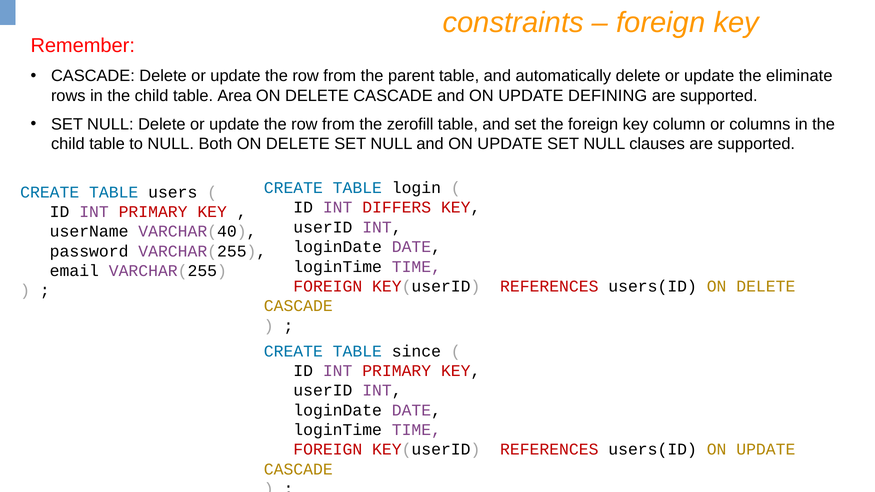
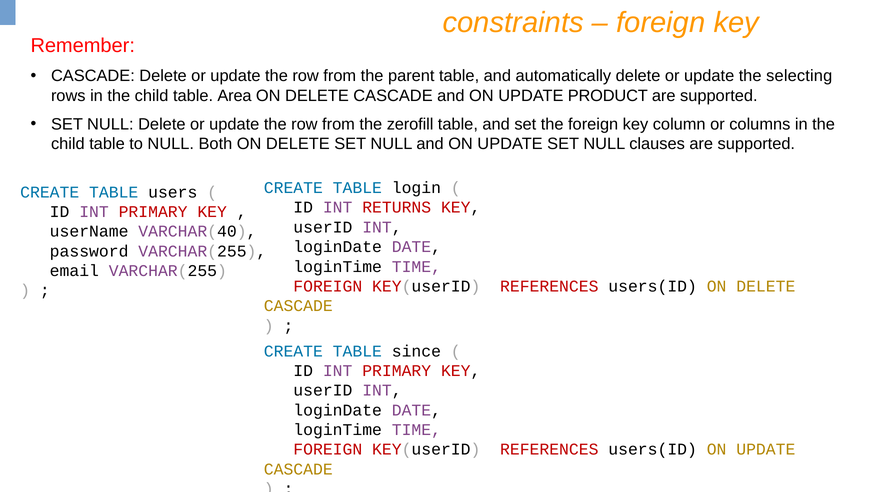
eliminate: eliminate -> selecting
DEFINING: DEFINING -> PRODUCT
DIFFERS: DIFFERS -> RETURNS
